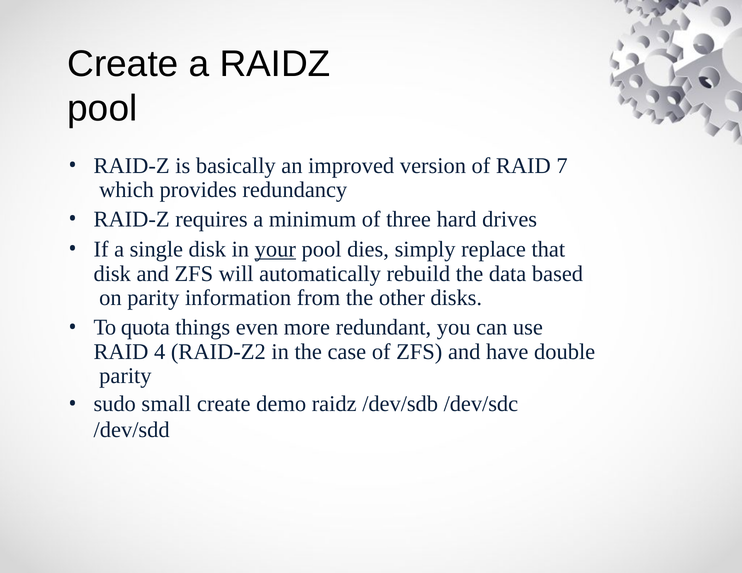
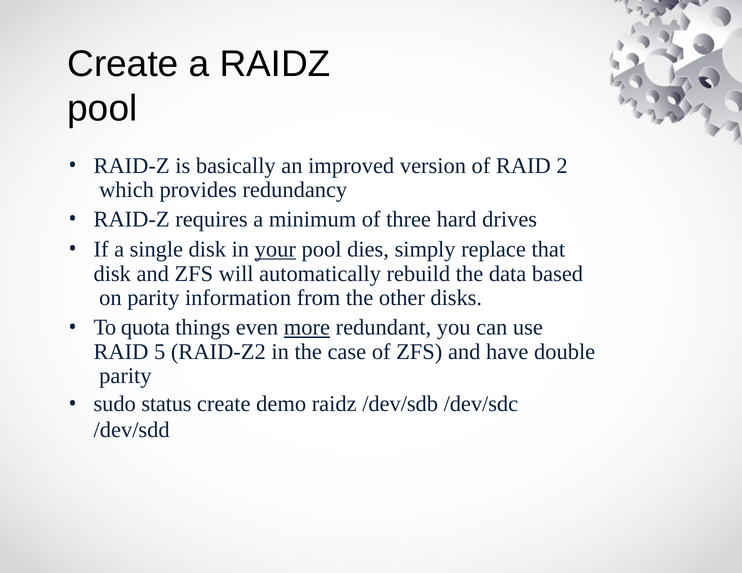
7: 7 -> 2
more underline: none -> present
4: 4 -> 5
small: small -> status
